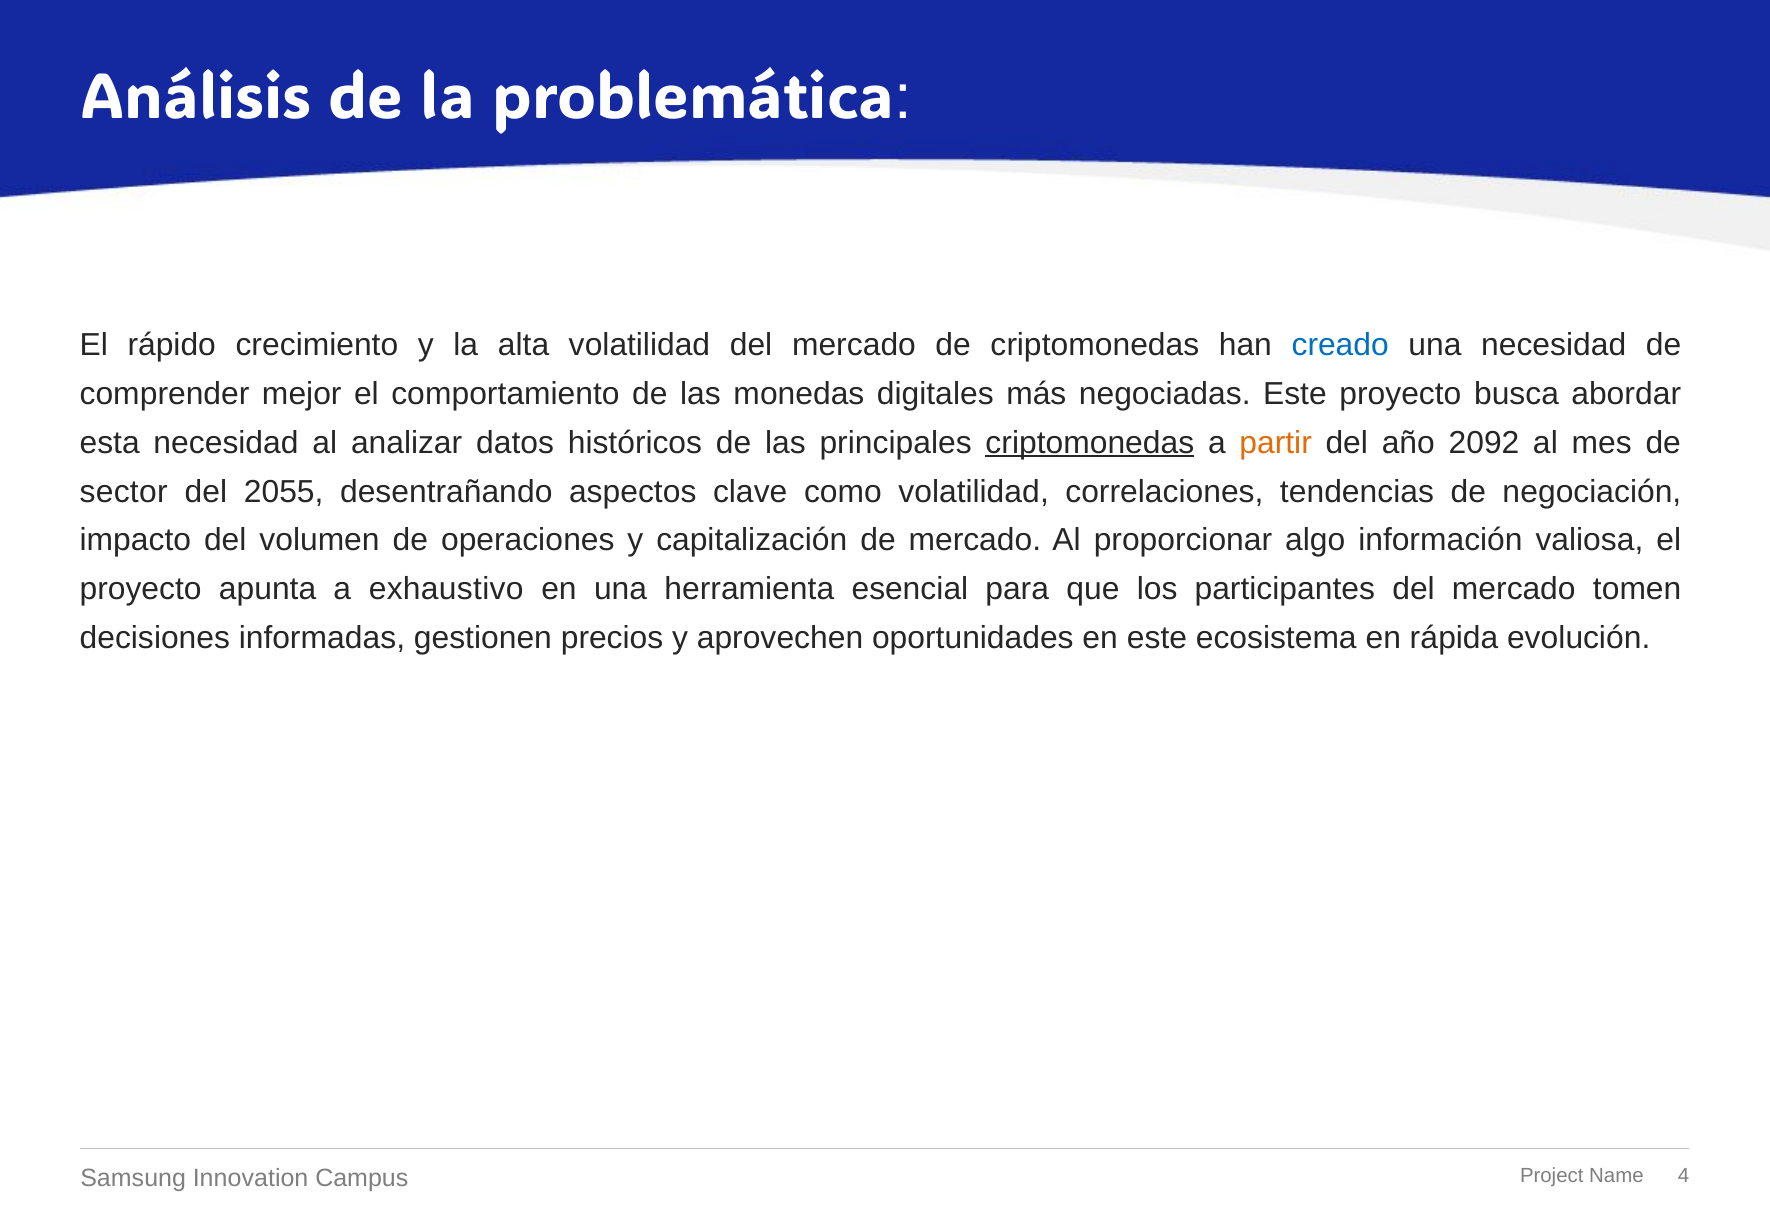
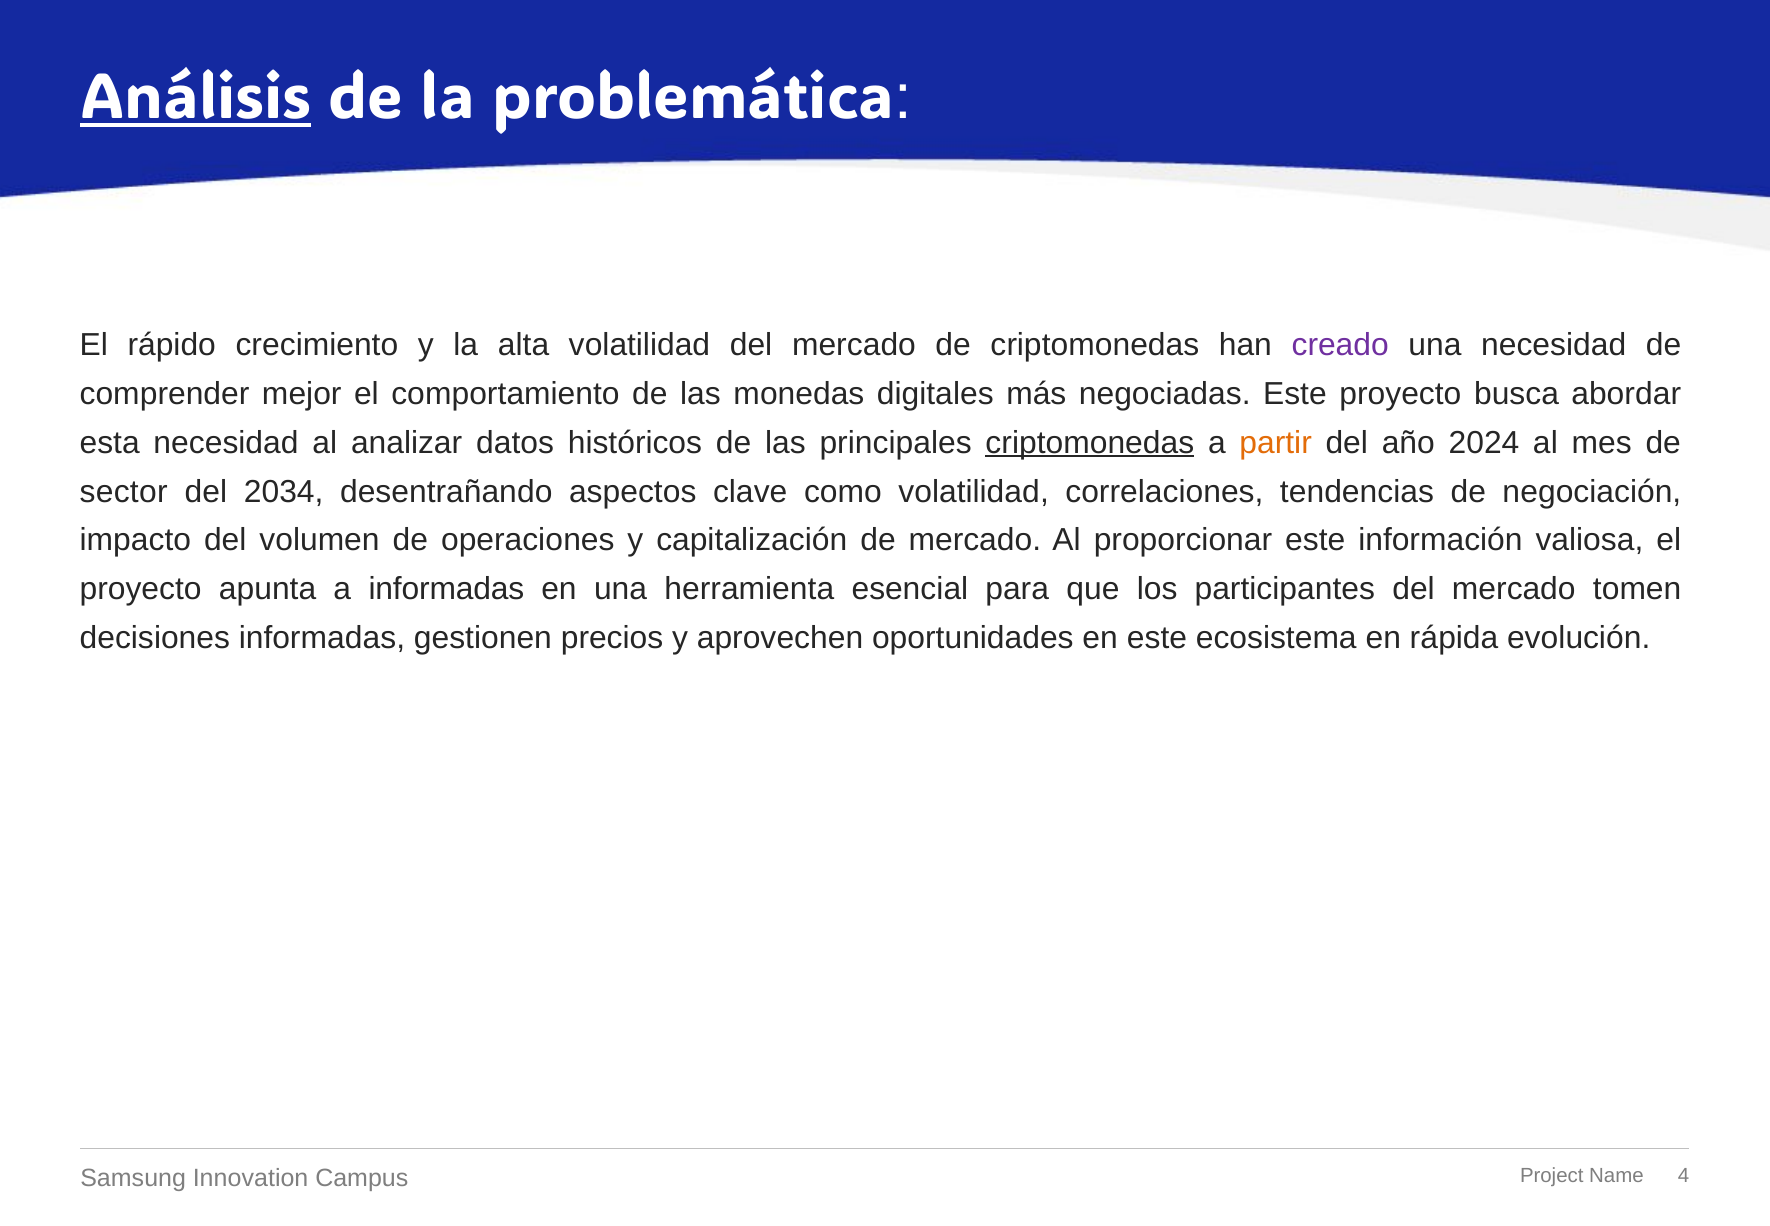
Análisis underline: none -> present
creado colour: blue -> purple
2092: 2092 -> 2024
2055: 2055 -> 2034
proporcionar algo: algo -> este
a exhaustivo: exhaustivo -> informadas
